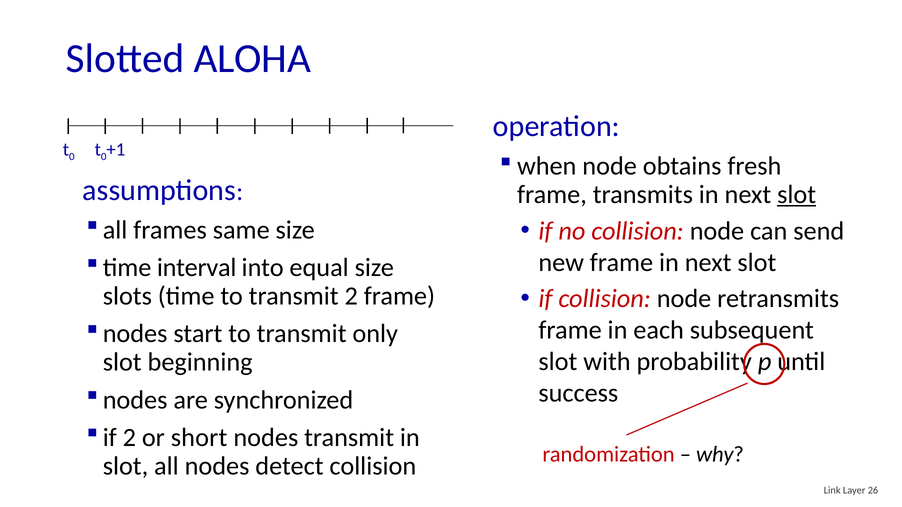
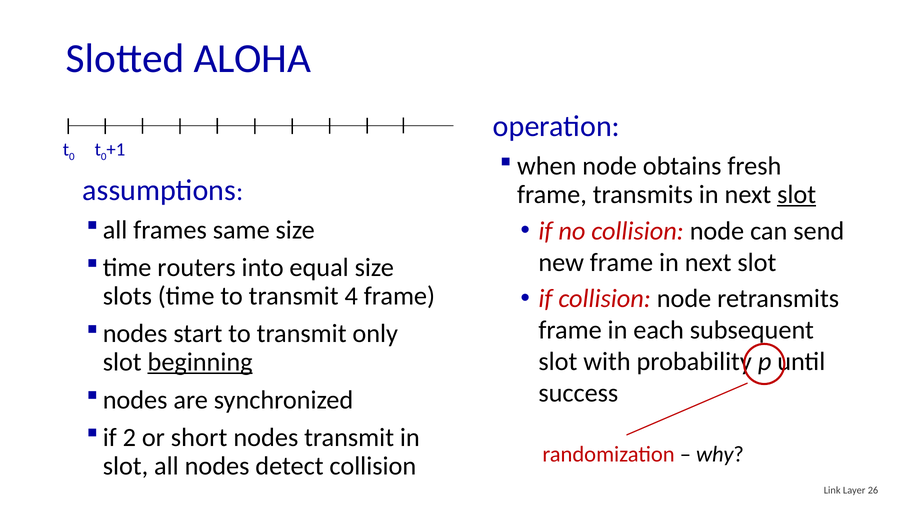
interval: interval -> routers
transmit 2: 2 -> 4
beginning underline: none -> present
